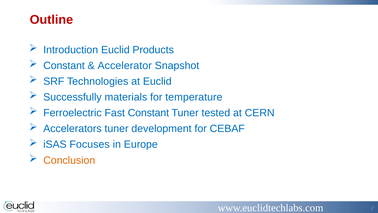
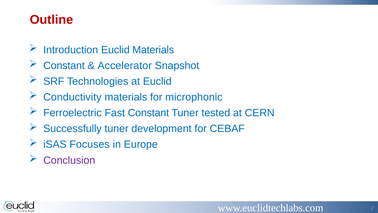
Euclid Products: Products -> Materials
Successfully: Successfully -> Conductivity
temperature: temperature -> microphonic
Accelerators: Accelerators -> Successfully
Conclusion colour: orange -> purple
